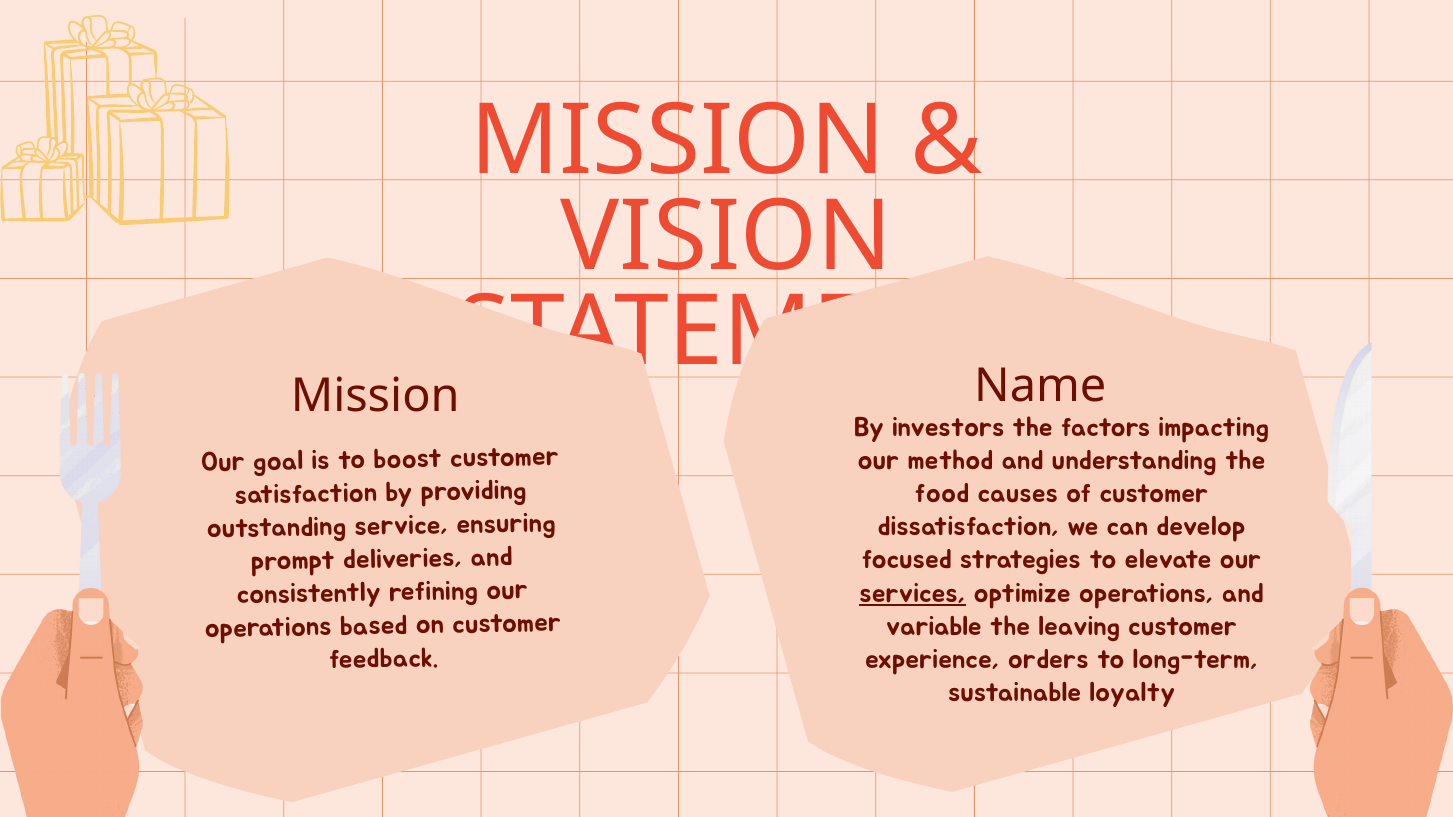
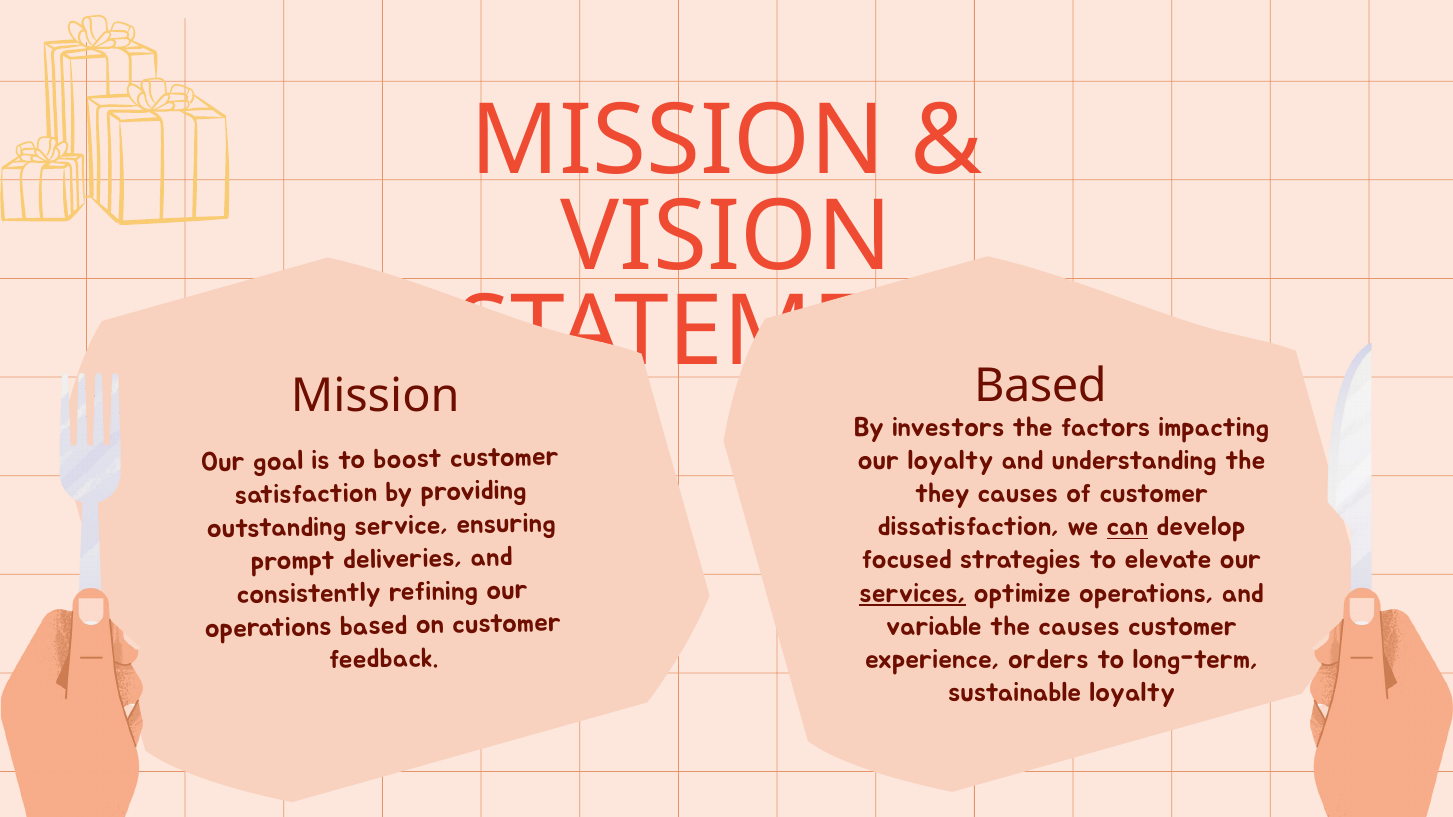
Name at (1040, 387): Name -> Based
our method: method -> loyalty
food: food -> they
can underline: none -> present
the leaving: leaving -> causes
